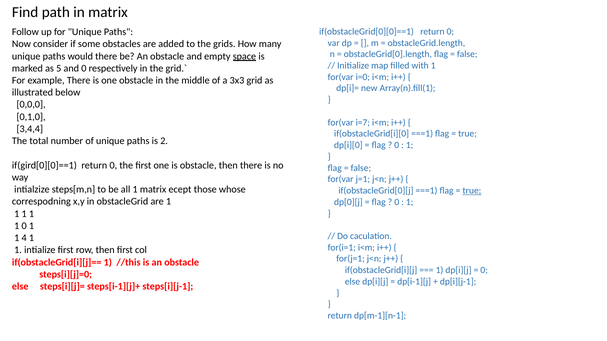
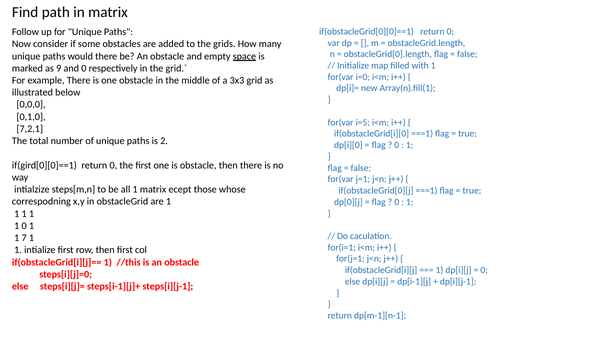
5: 5 -> 9
i=7: i=7 -> i=5
3,4,4: 3,4,4 -> 7,2,1
true at (472, 191) underline: present -> none
4: 4 -> 7
